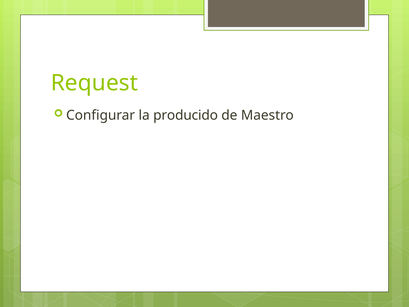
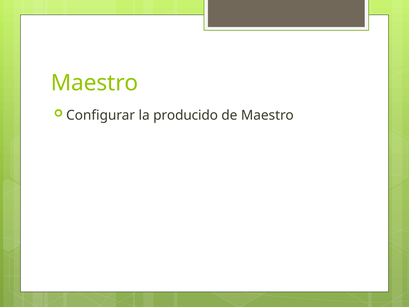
Request at (94, 83): Request -> Maestro
